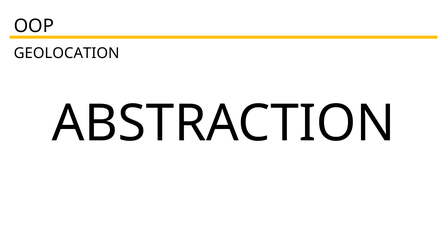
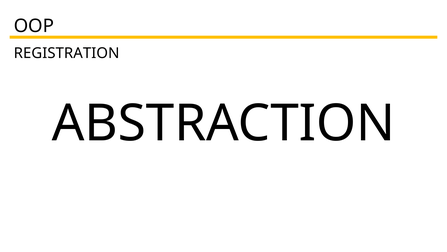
GEOLOCATION: GEOLOCATION -> REGISTRATION
